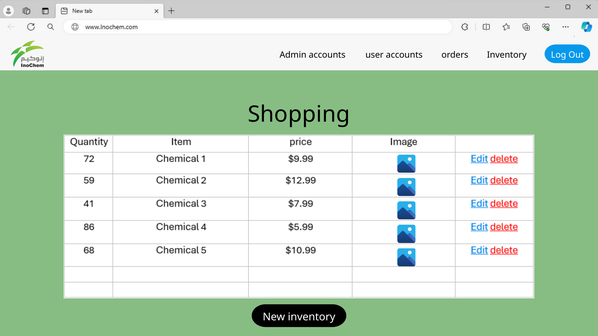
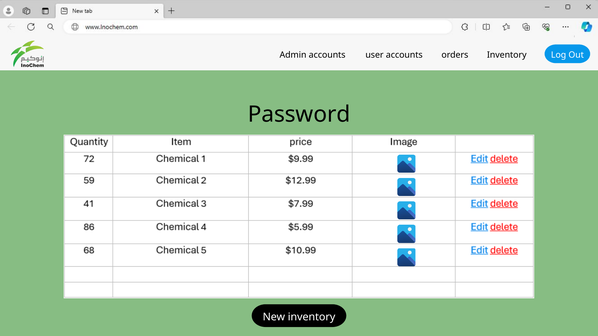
Shopping: Shopping -> Password
